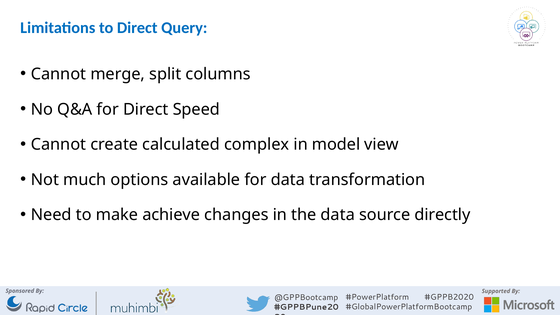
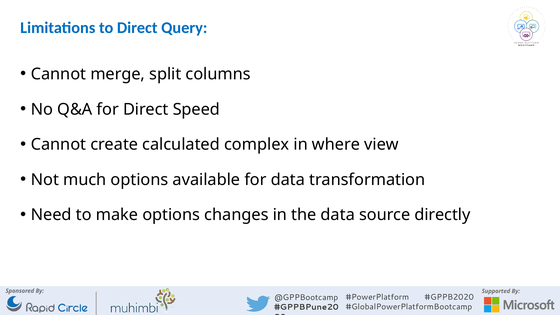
model: model -> where
make achieve: achieve -> options
